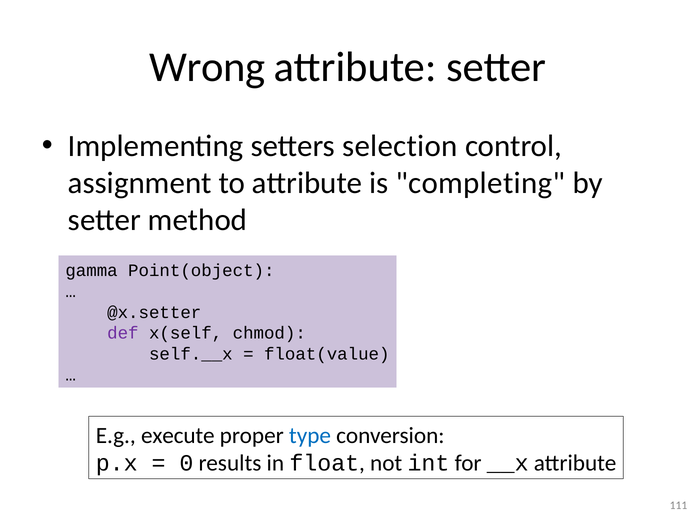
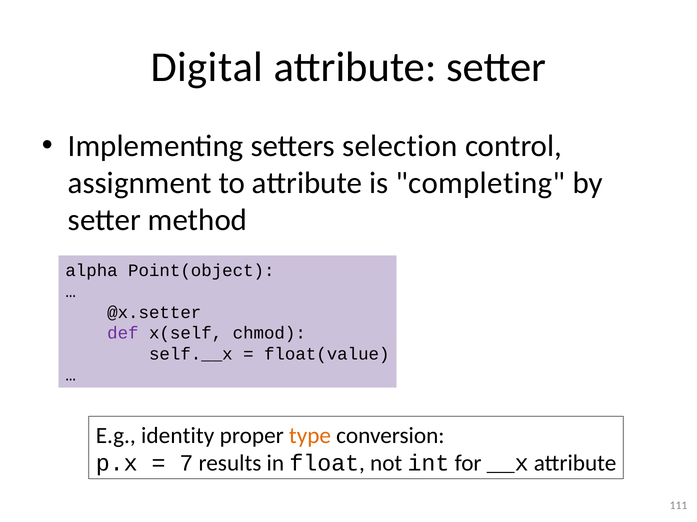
Wrong: Wrong -> Digital
gamma: gamma -> alpha
execute: execute -> identity
type colour: blue -> orange
0: 0 -> 7
